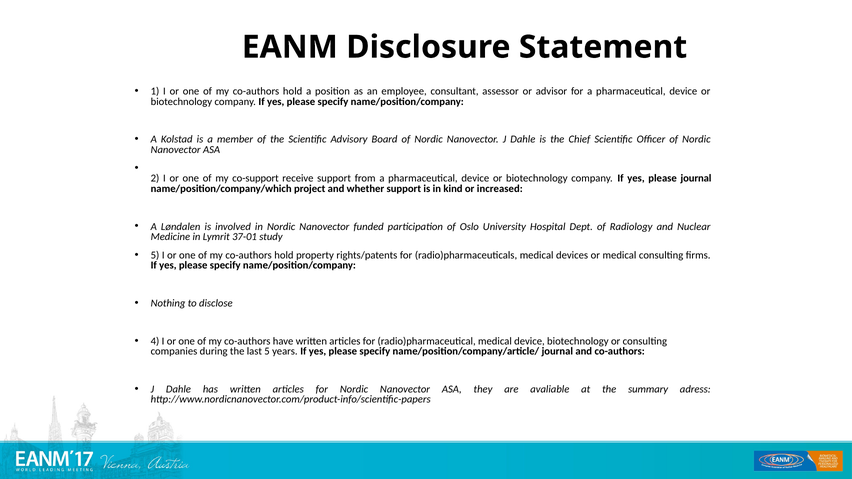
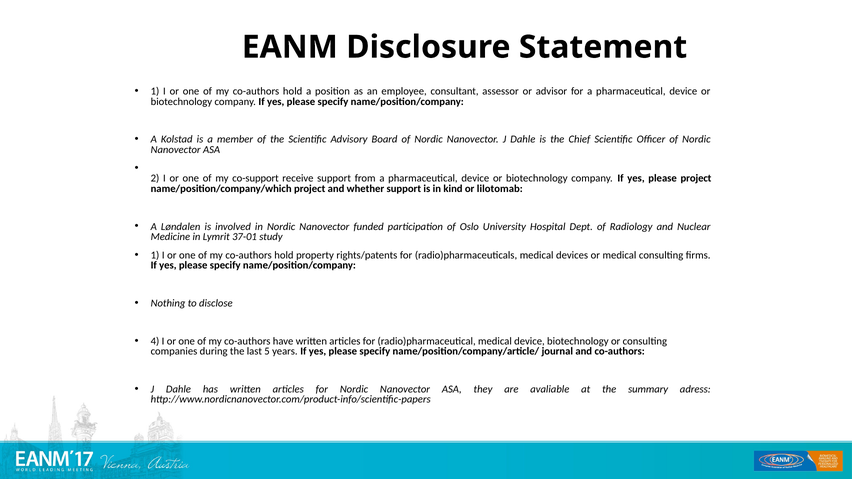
please journal: journal -> project
increased: increased -> lilotomab
5 at (155, 255): 5 -> 1
